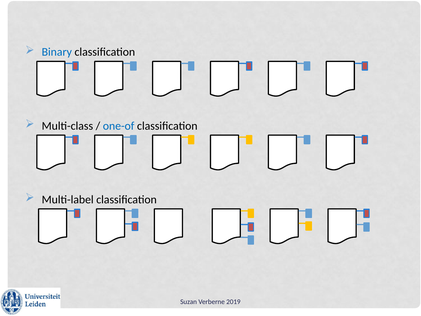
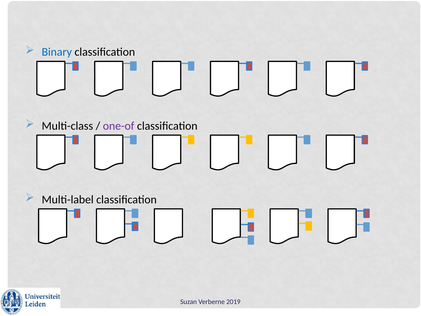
one-of colour: blue -> purple
